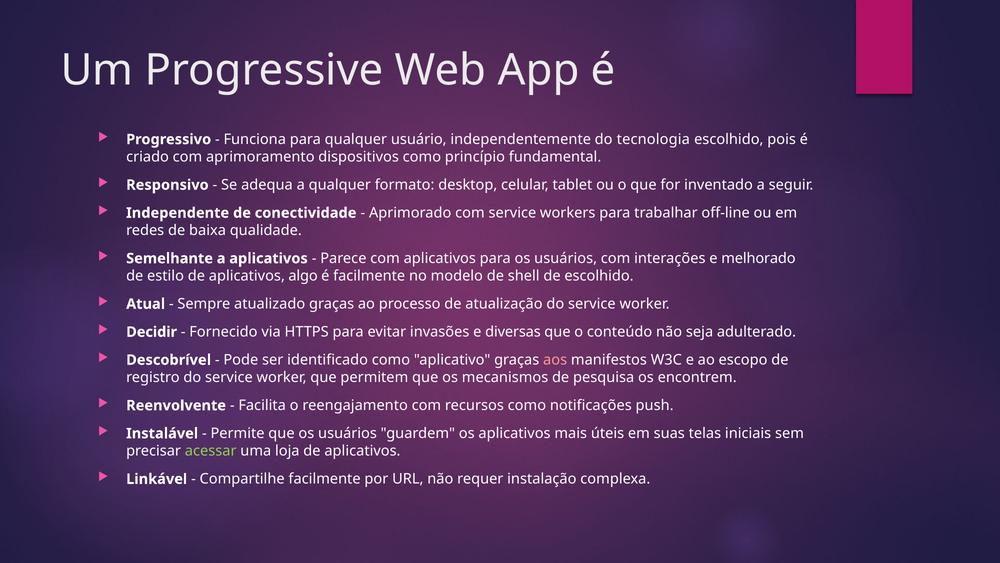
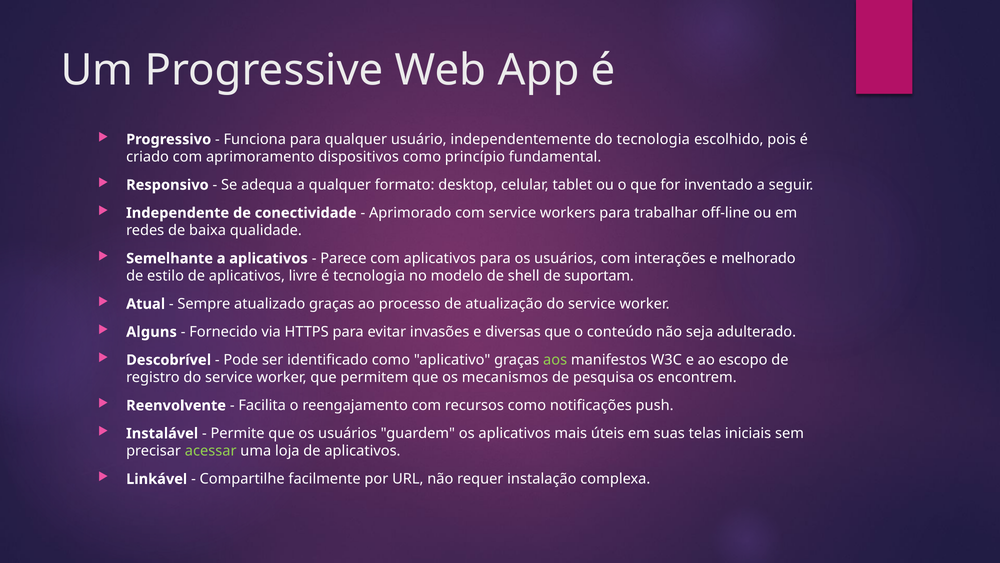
algo: algo -> livre
é facilmente: facilmente -> tecnologia
de escolhido: escolhido -> suportam
Decidir: Decidir -> Alguns
aos colour: pink -> light green
